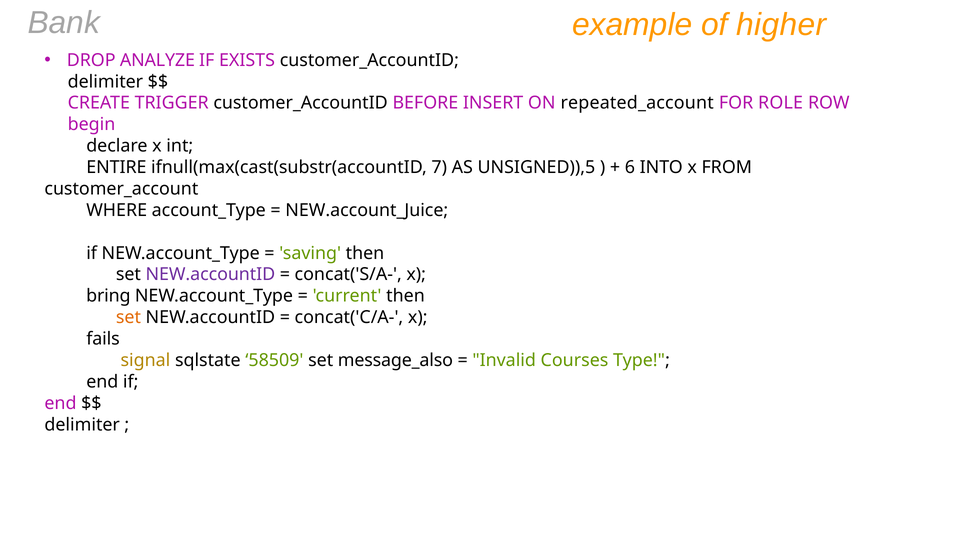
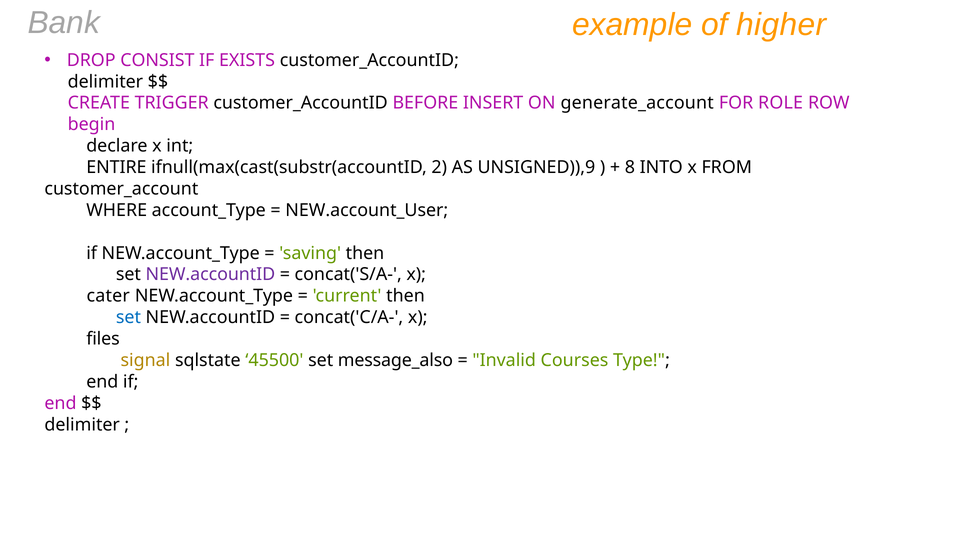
ANALYZE: ANALYZE -> CONSIST
repeated_account: repeated_account -> generate_account
7: 7 -> 2
UNSIGNED)),5: UNSIGNED)),5 -> UNSIGNED)),9
6: 6 -> 8
NEW.account_Juice: NEW.account_Juice -> NEW.account_User
bring: bring -> cater
set at (128, 318) colour: orange -> blue
fails: fails -> files
58509: 58509 -> 45500
